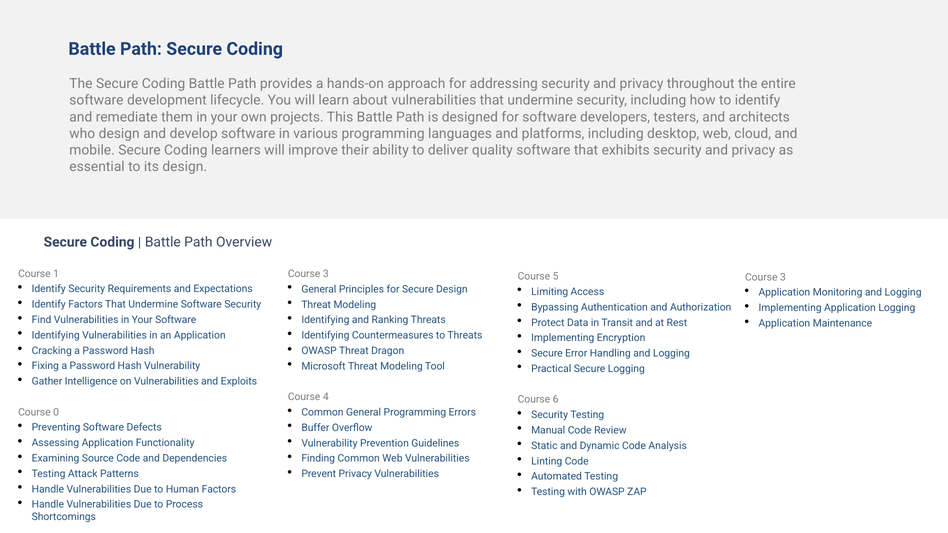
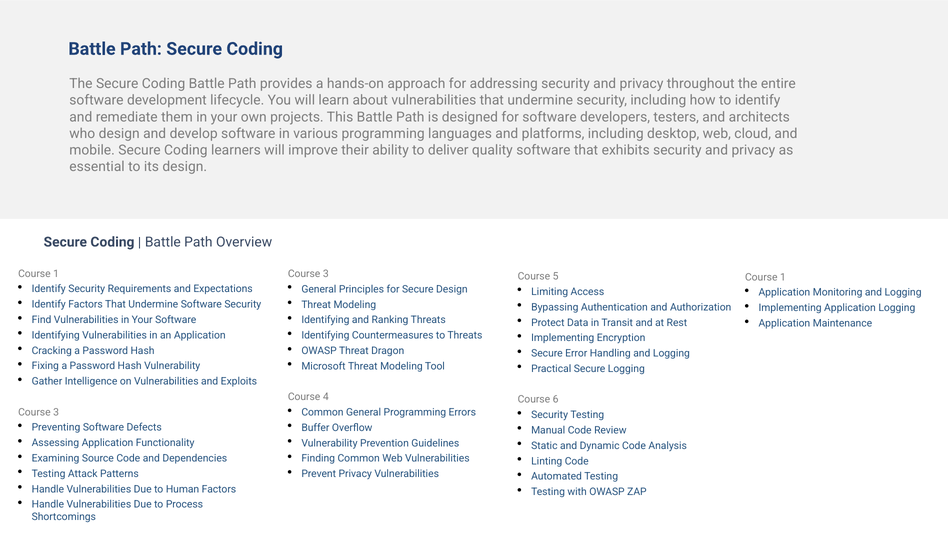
3 at (783, 277): 3 -> 1
0 at (56, 412): 0 -> 3
